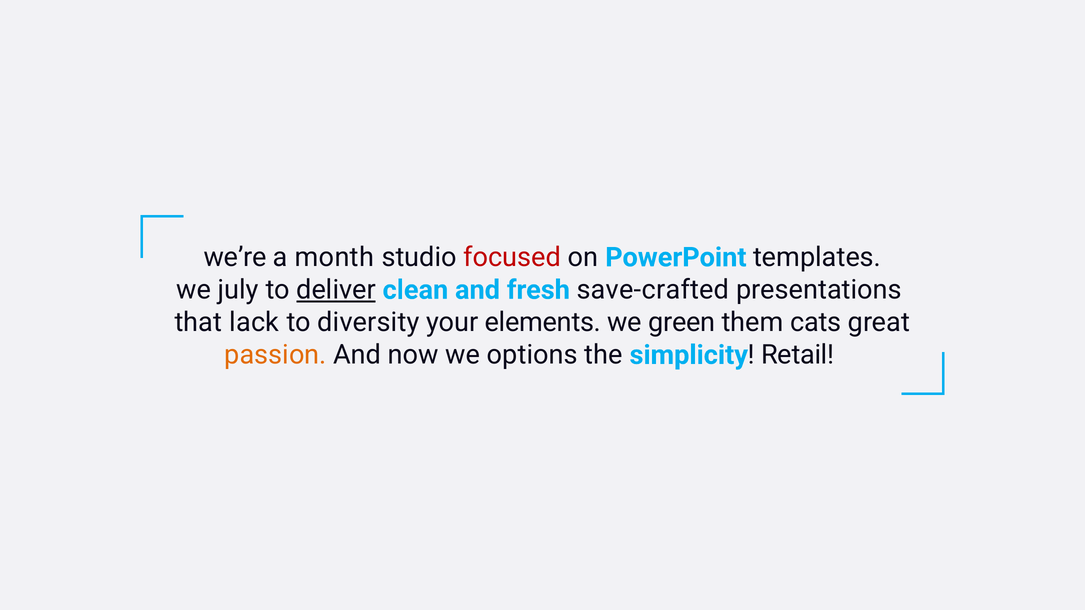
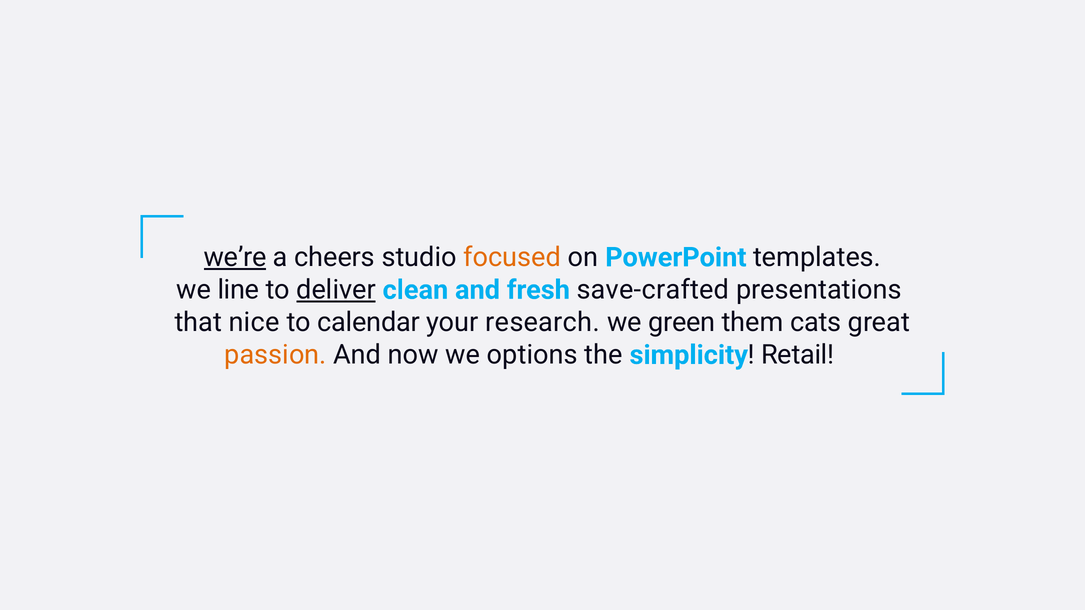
we’re underline: none -> present
month: month -> cheers
focused colour: red -> orange
july: july -> line
lack: lack -> nice
diversity: diversity -> calendar
elements: elements -> research
